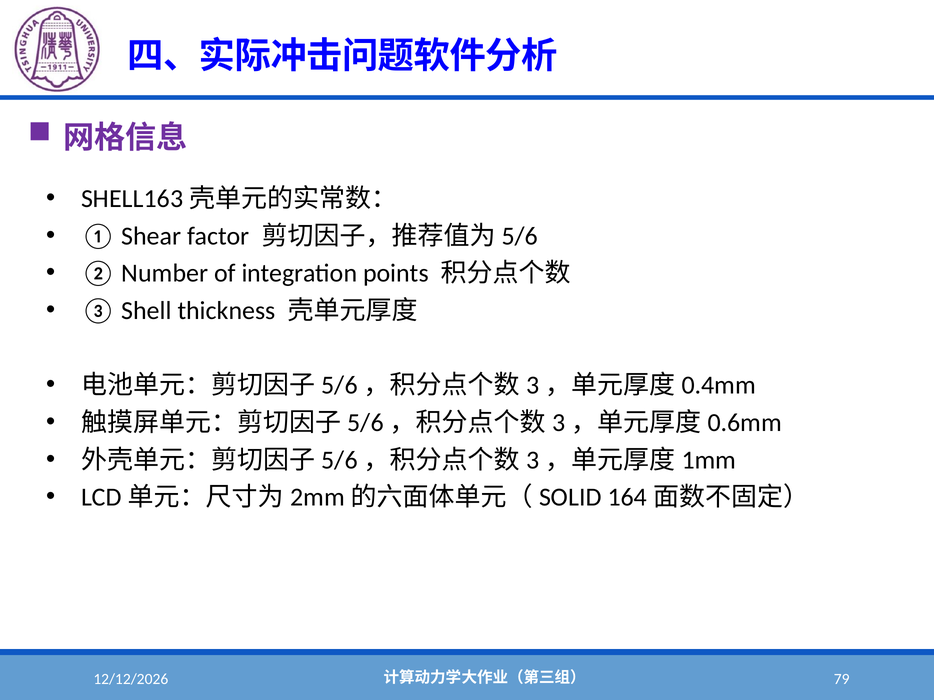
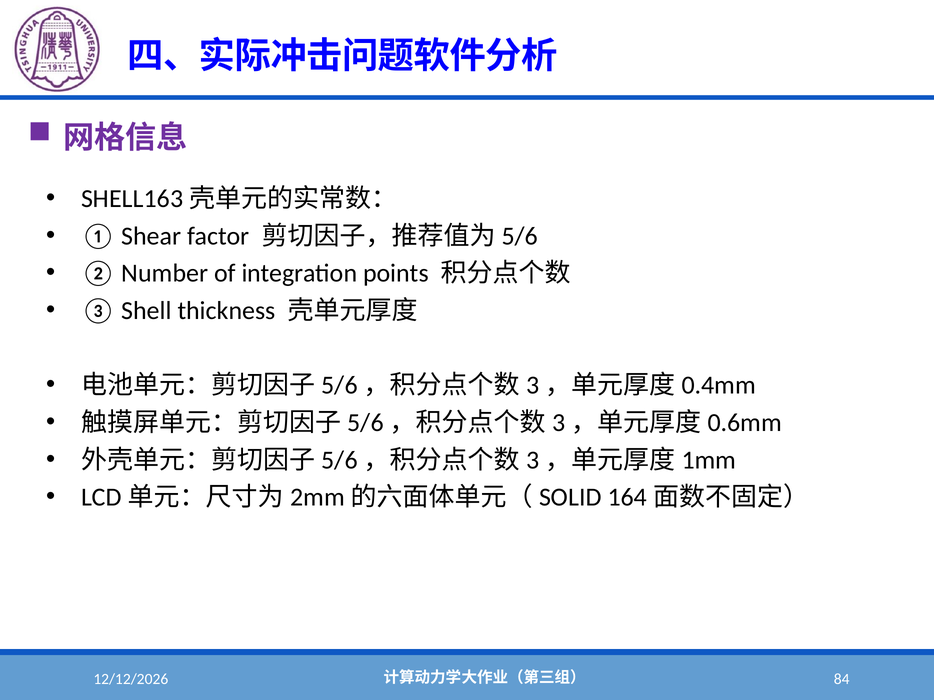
79: 79 -> 84
